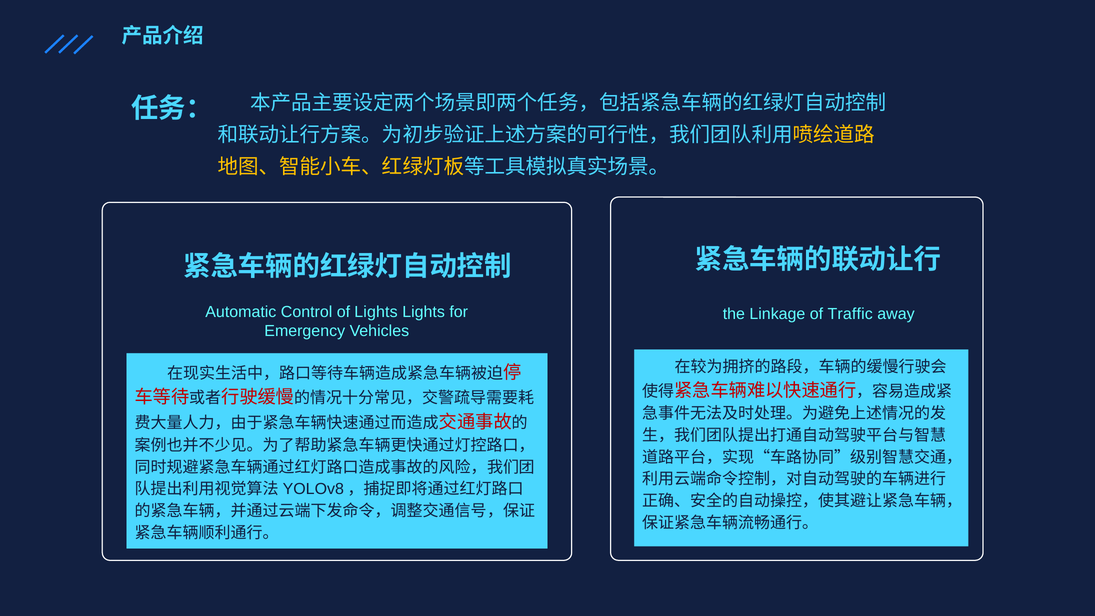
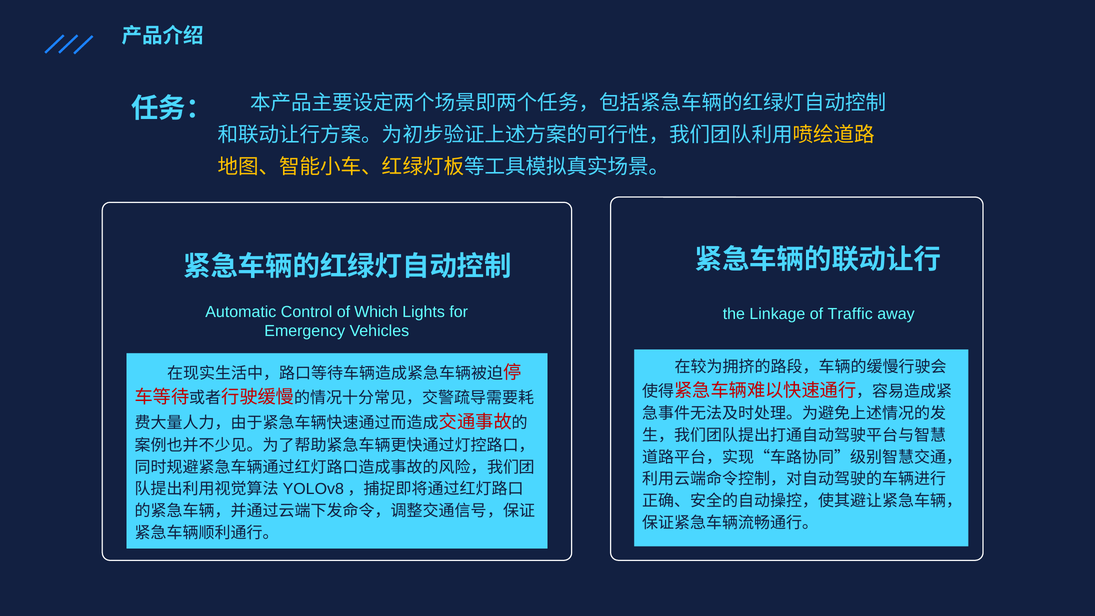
of Lights: Lights -> Which
